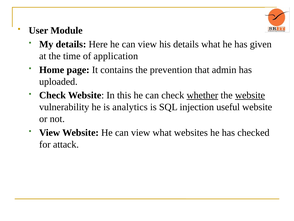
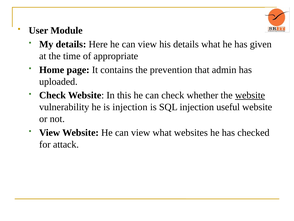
application: application -> appropriate
whether underline: present -> none
is analytics: analytics -> injection
